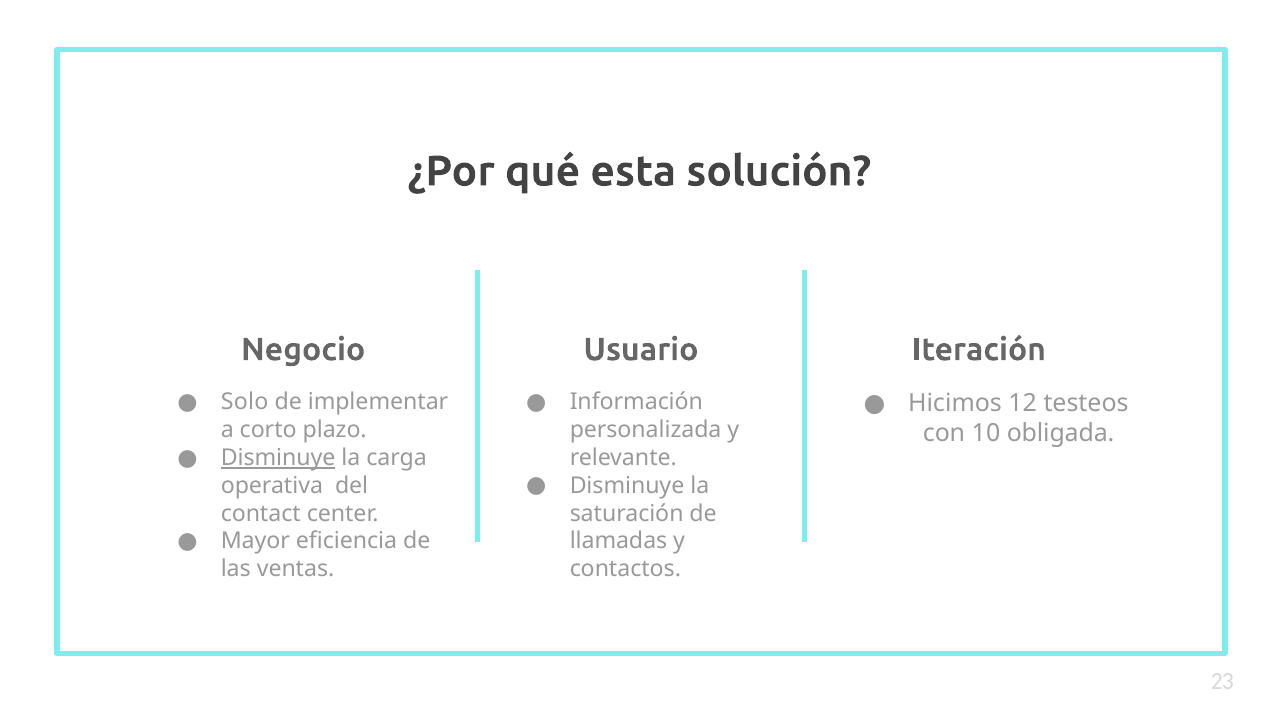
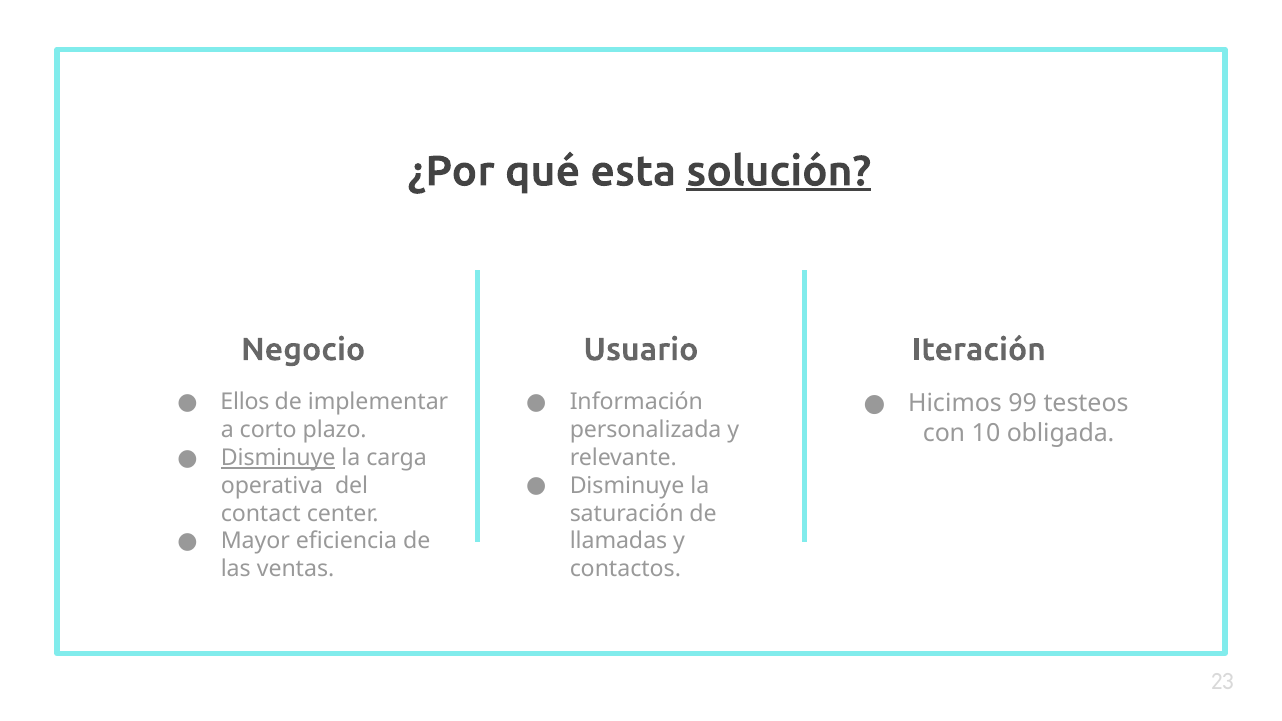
solución underline: none -> present
Solo: Solo -> Ellos
12: 12 -> 99
